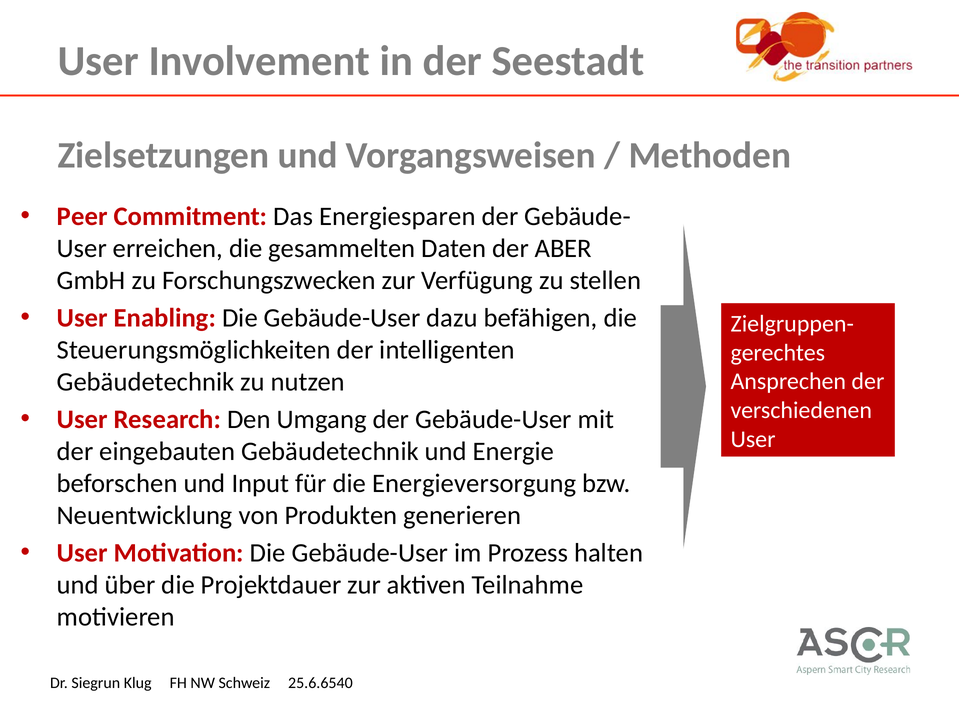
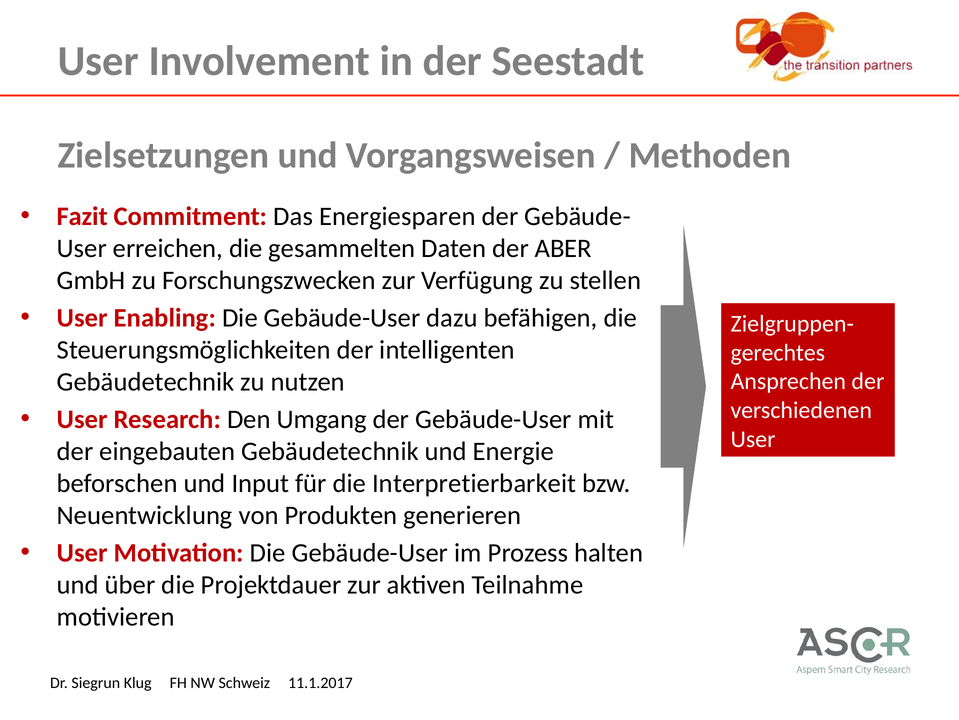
Peer: Peer -> Fazit
Energieversorgung: Energieversorgung -> Interpretierbarkeit
25.6.6540: 25.6.6540 -> 11.1.2017
